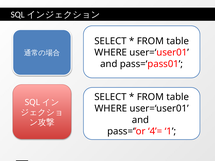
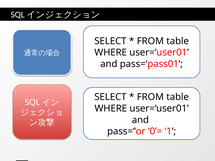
4’=: 4’= -> 0’=
